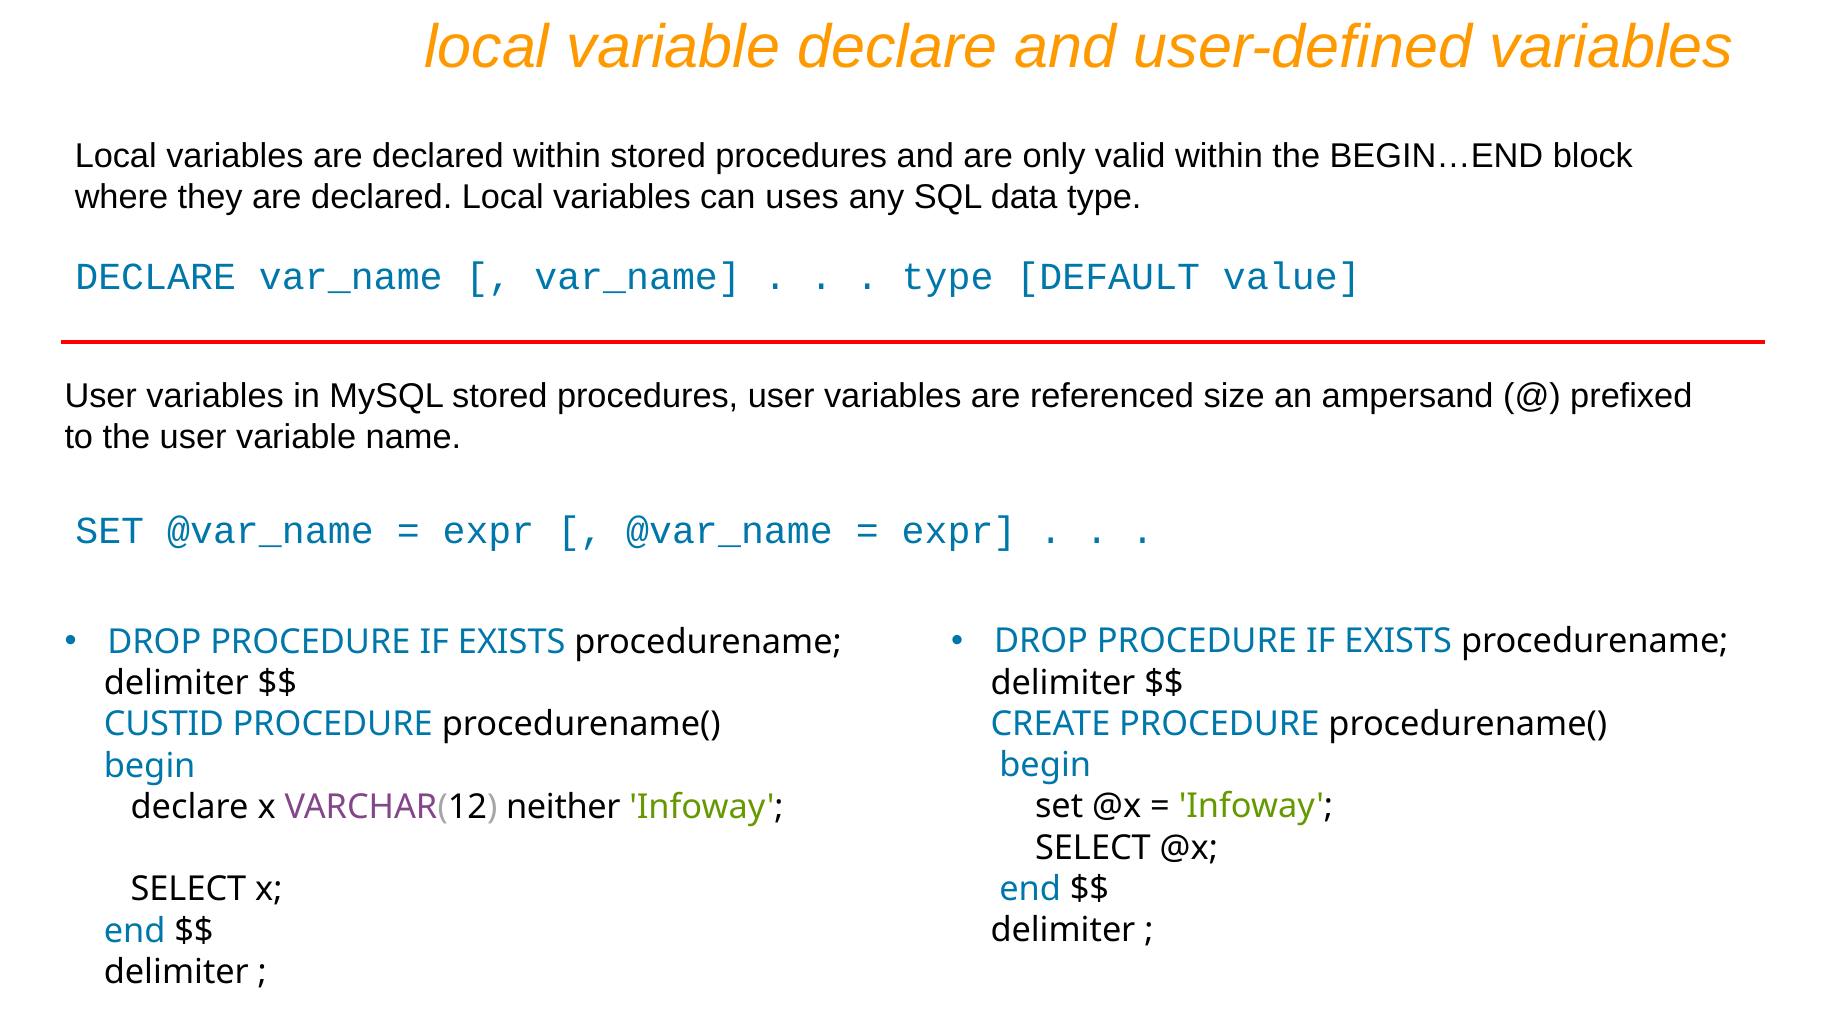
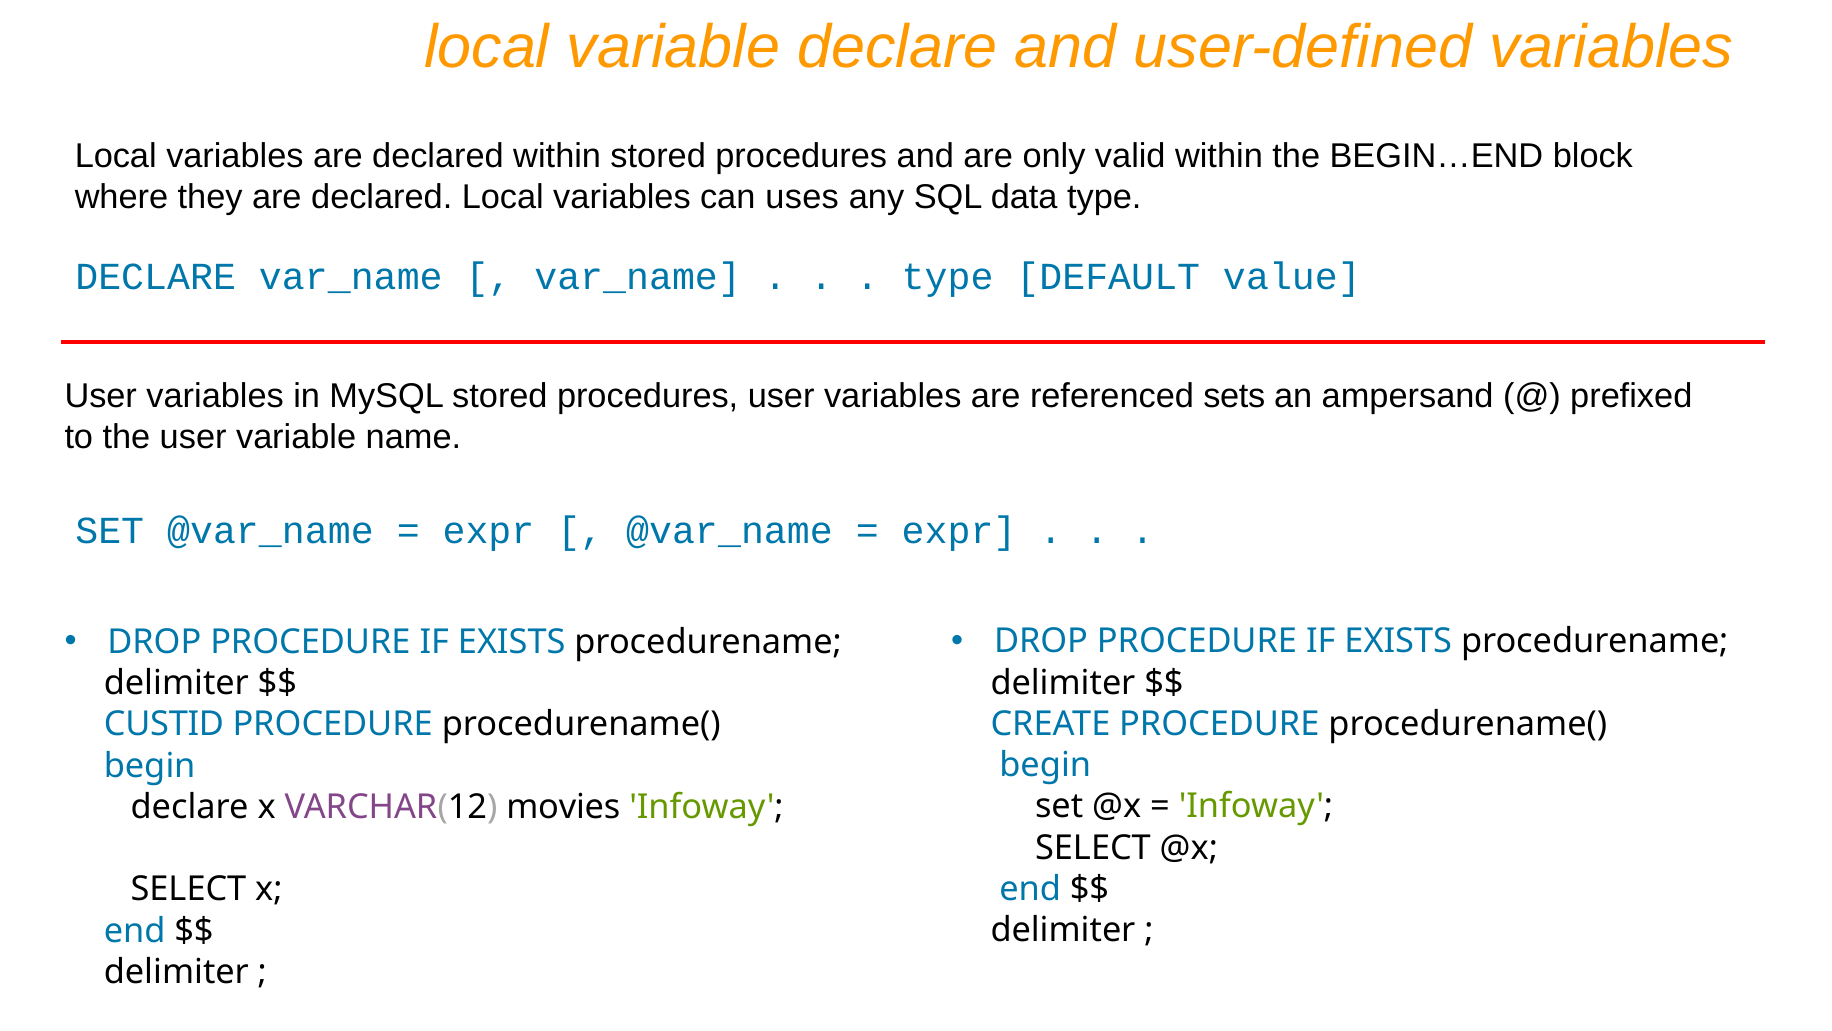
size: size -> sets
neither: neither -> movies
